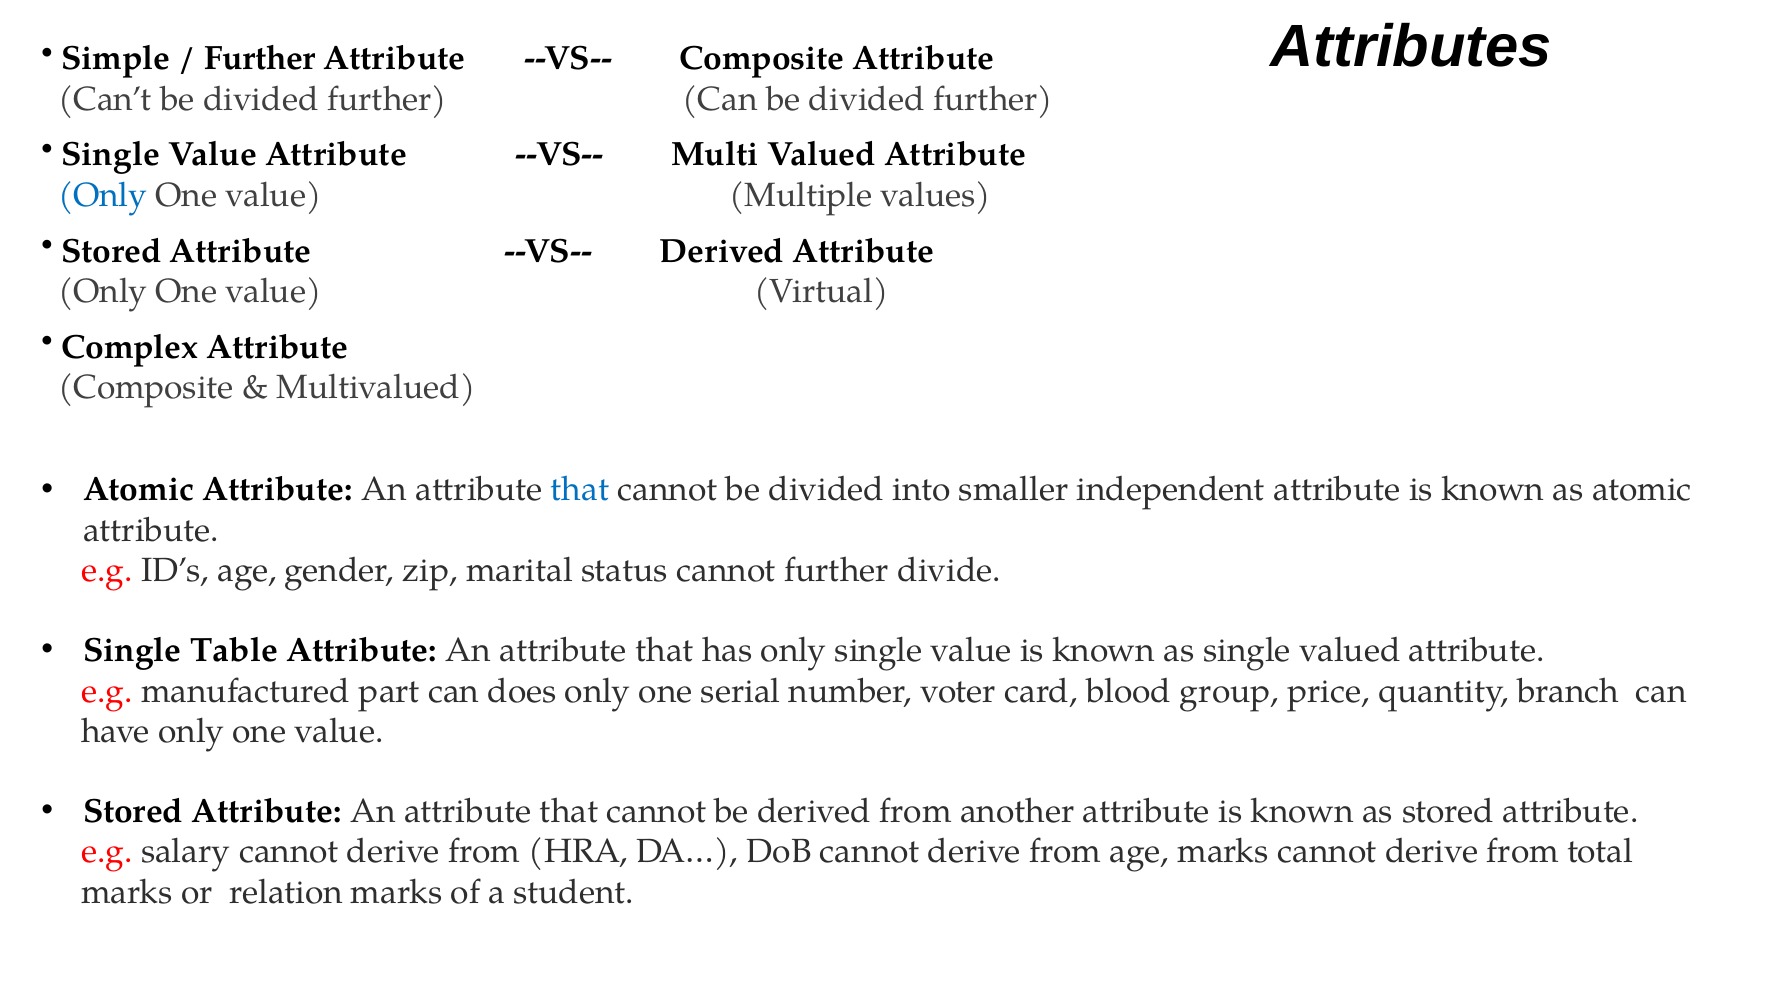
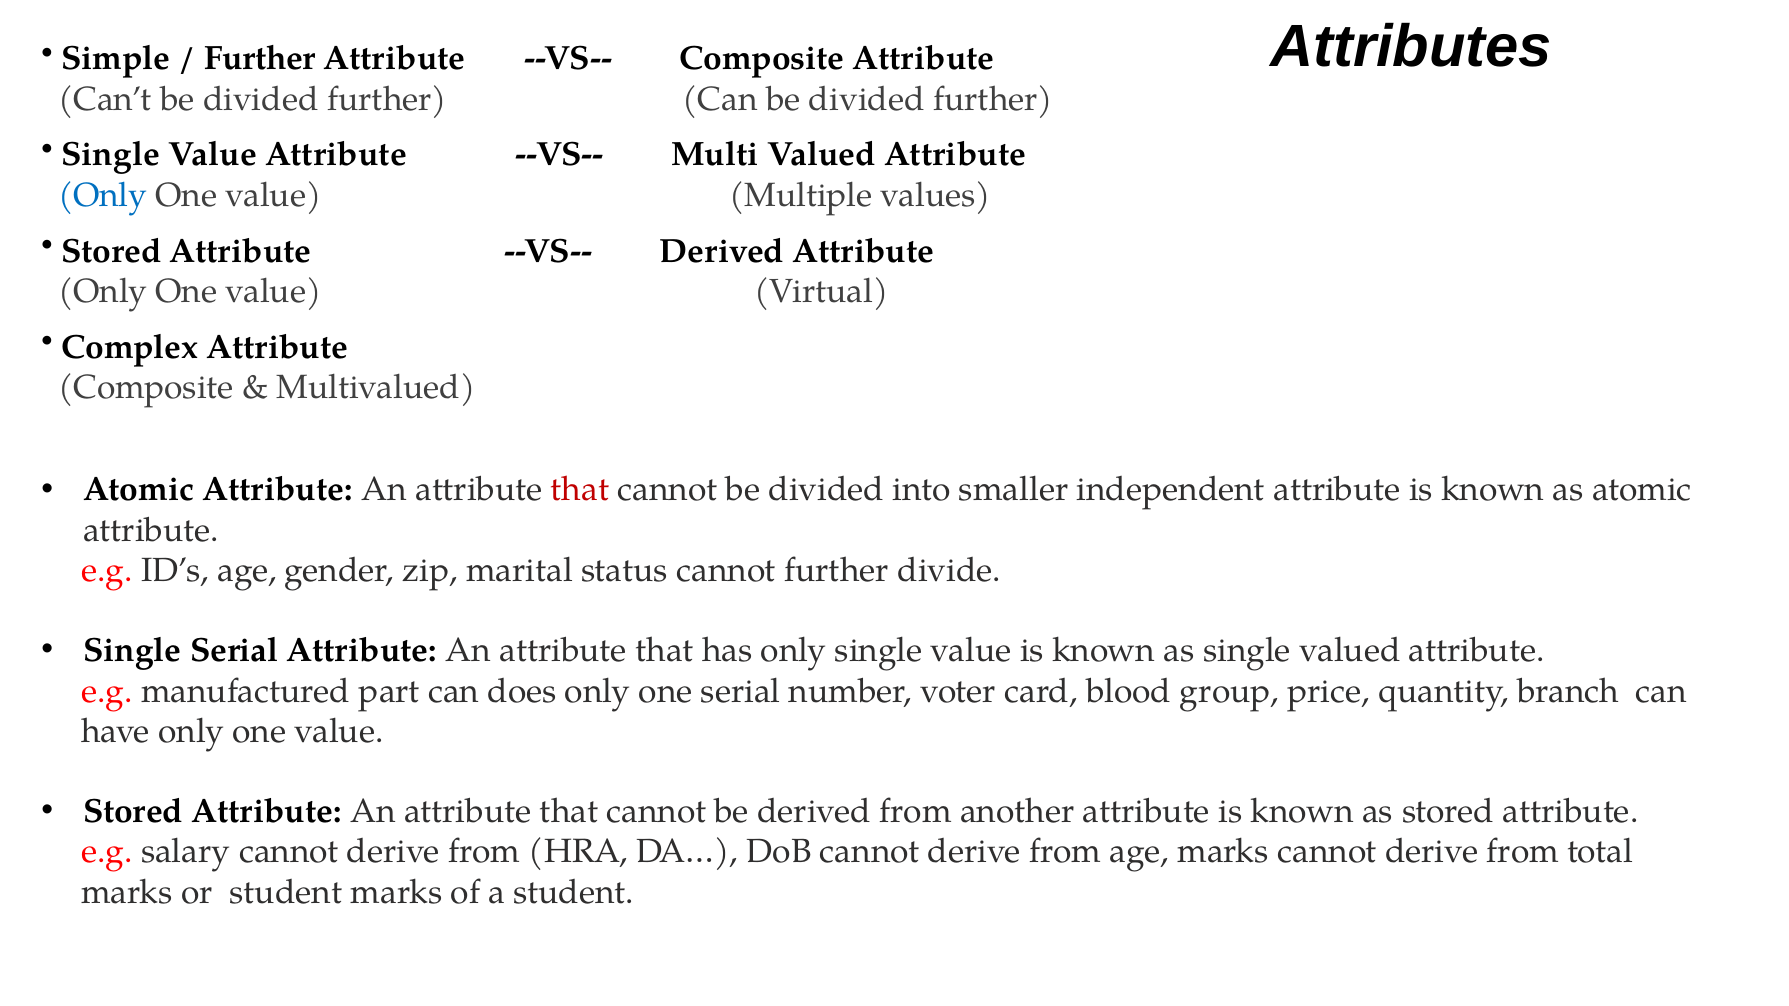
that at (580, 490) colour: blue -> red
Single Table: Table -> Serial
or relation: relation -> student
